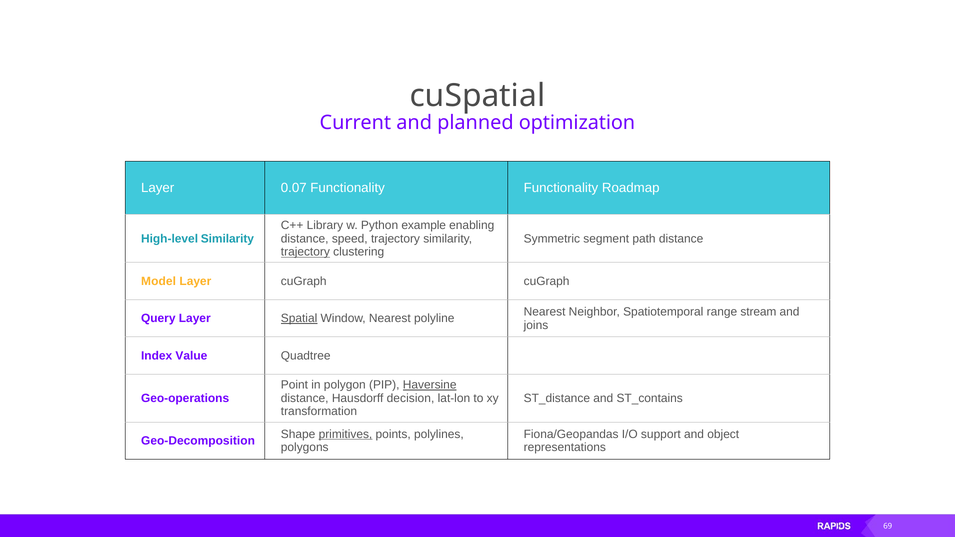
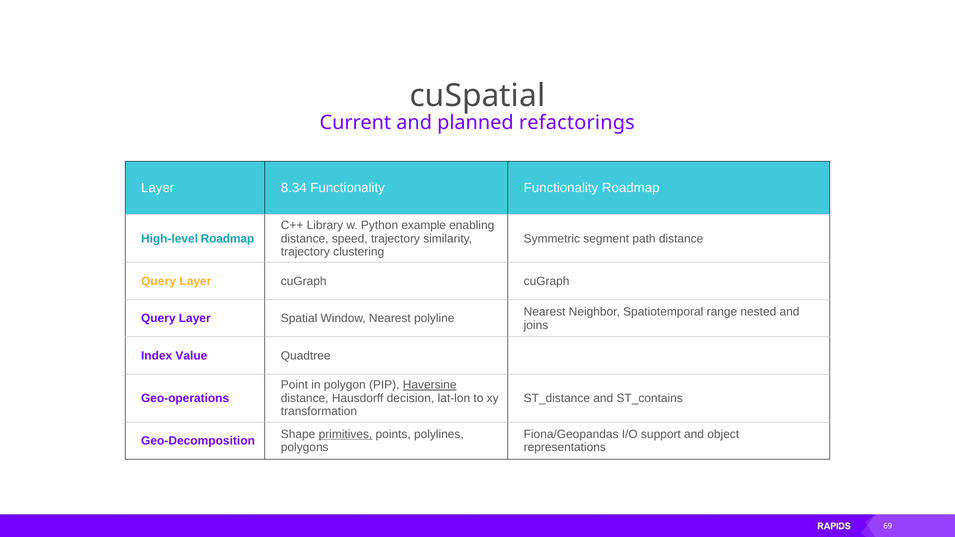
optimization: optimization -> refactorings
0.07: 0.07 -> 8.34
High-level Similarity: Similarity -> Roadmap
trajectory at (305, 252) underline: present -> none
Model at (159, 281): Model -> Query
stream: stream -> nested
Spatial underline: present -> none
